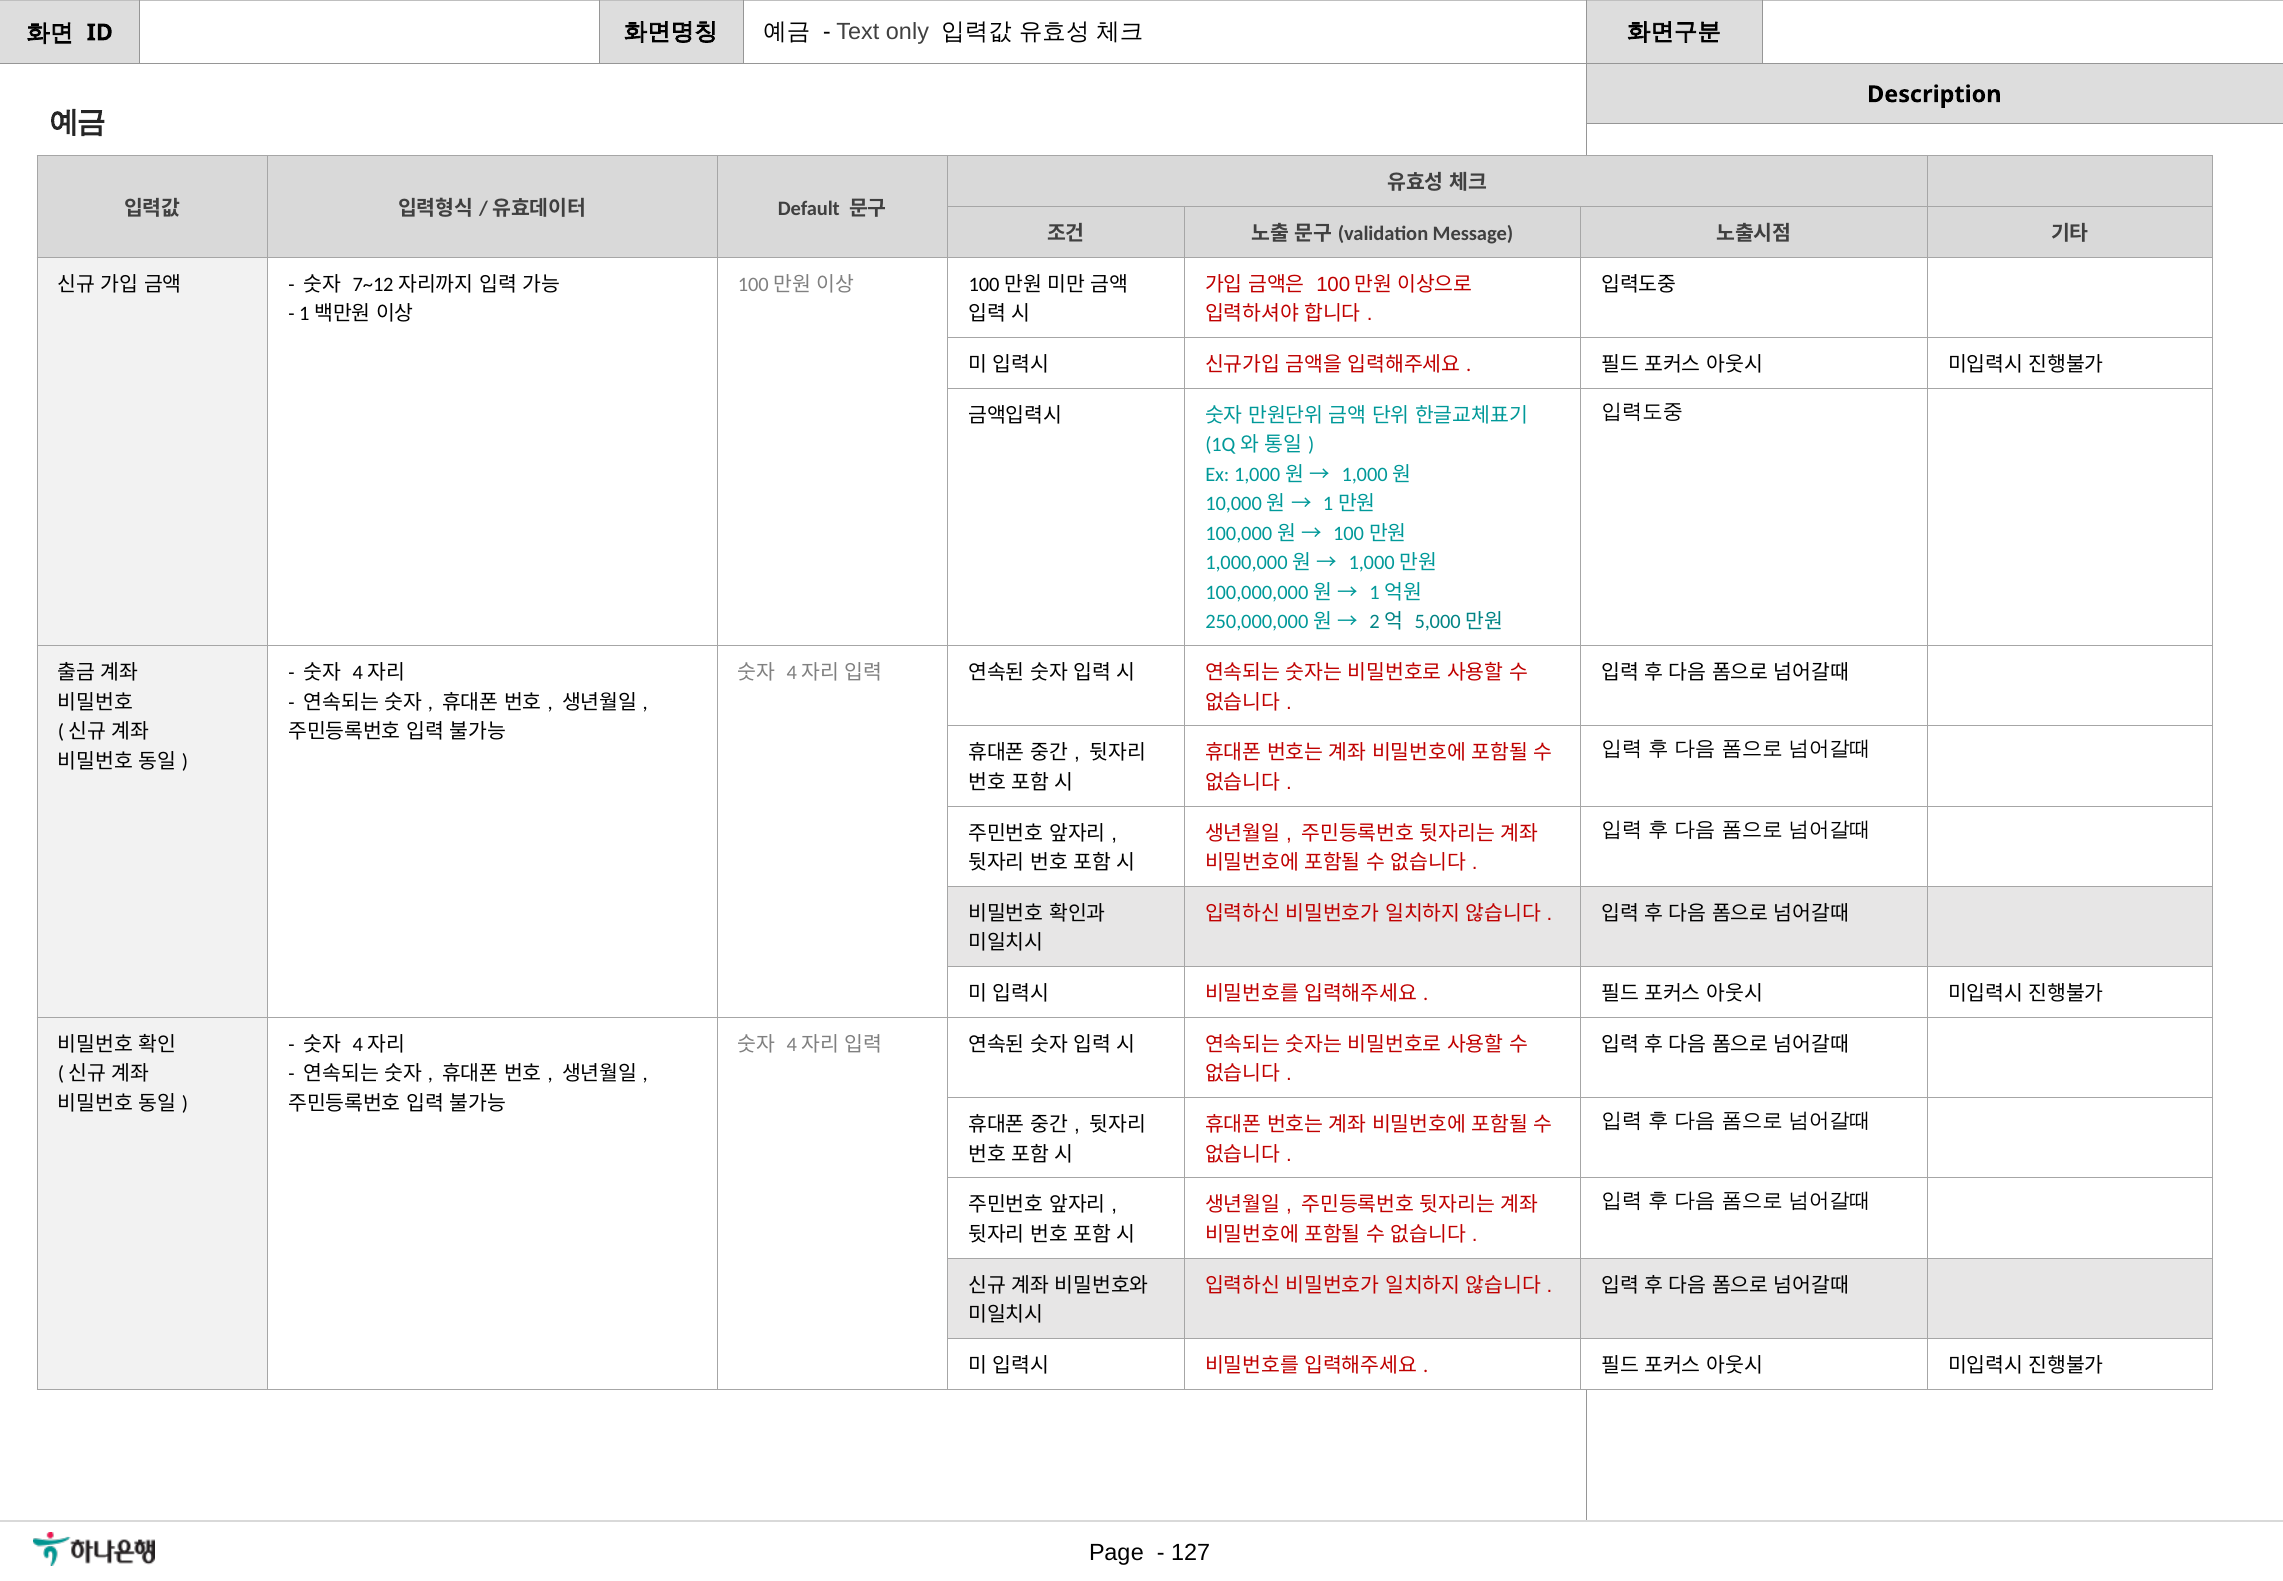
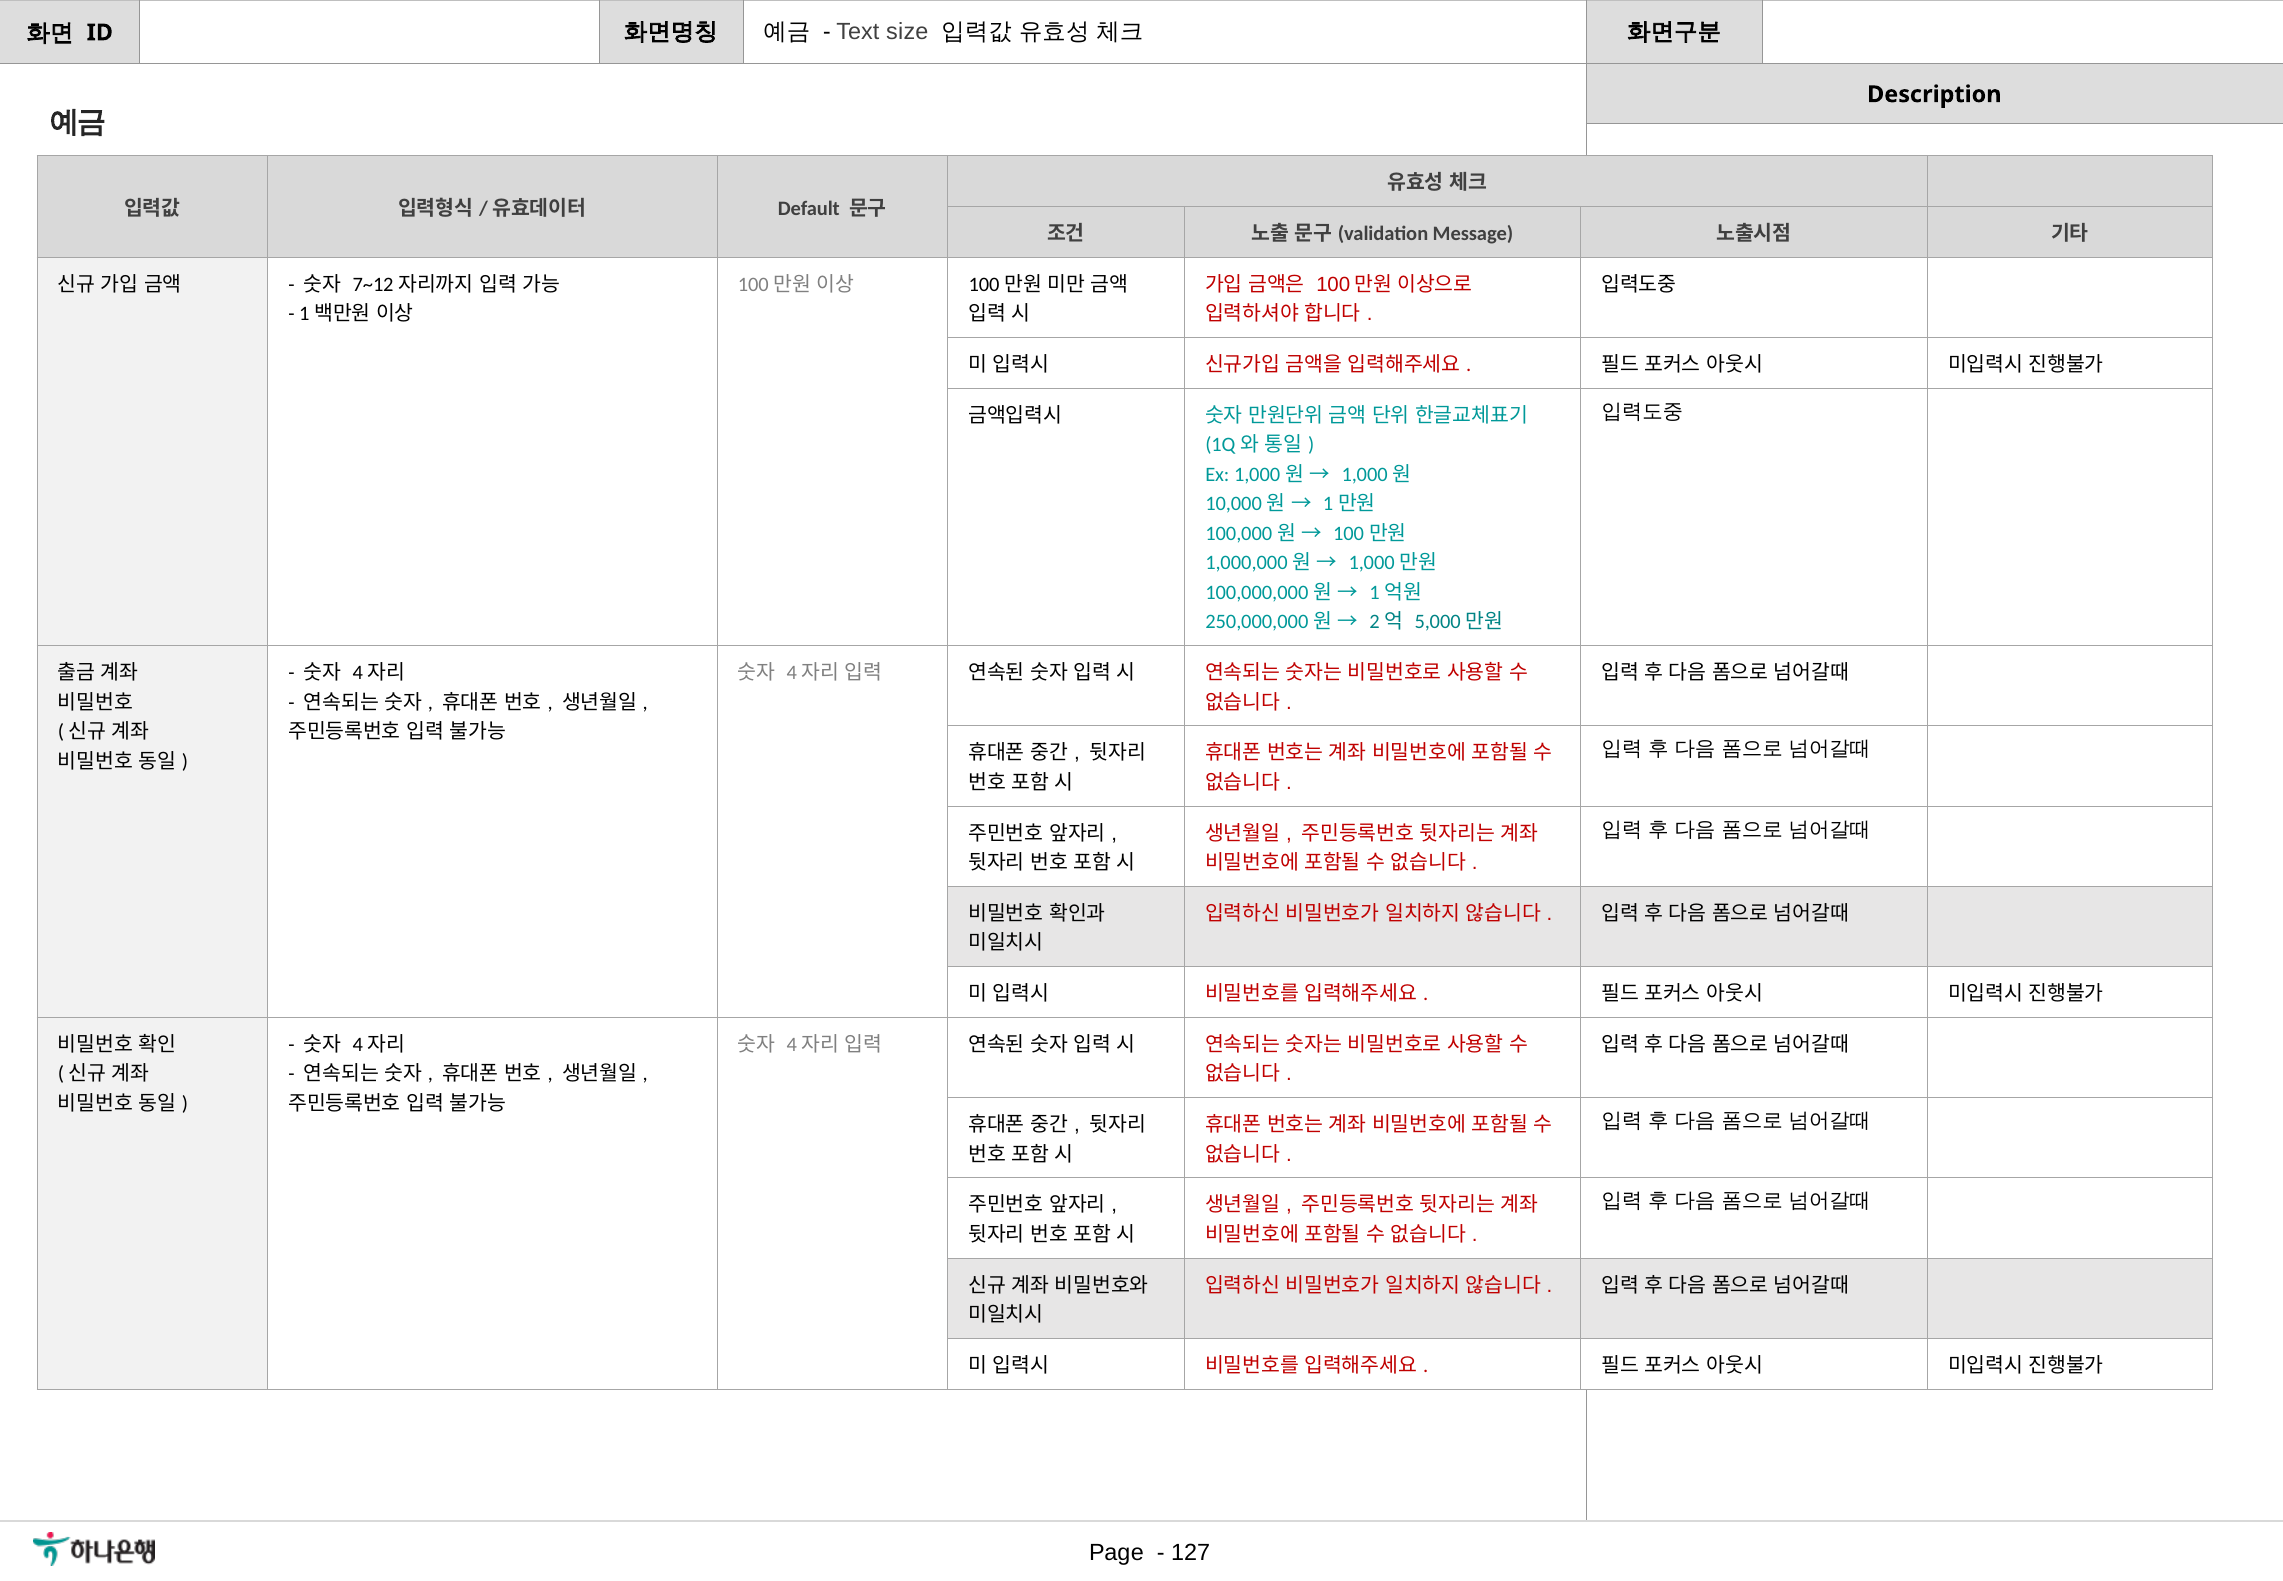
only: only -> size
